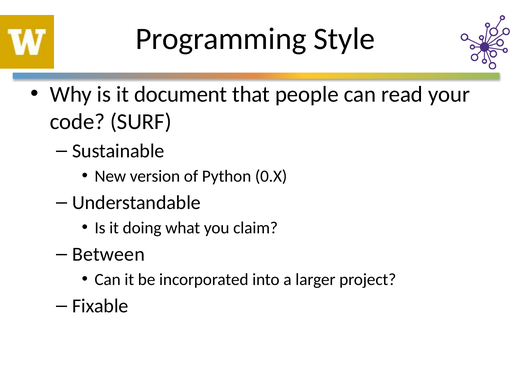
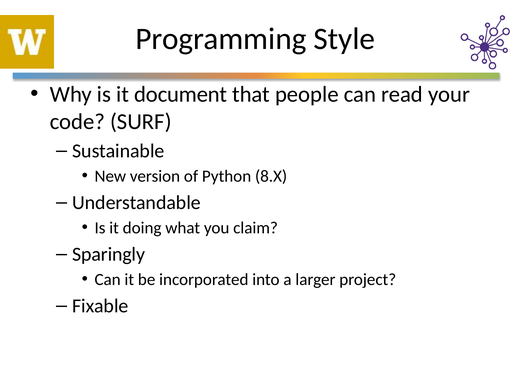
0.X: 0.X -> 8.X
Between: Between -> Sparingly
